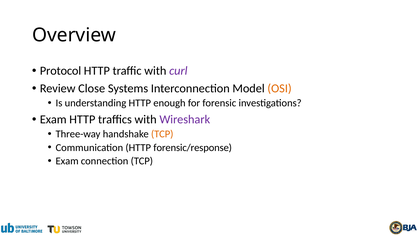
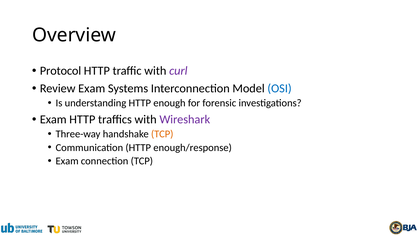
Review Close: Close -> Exam
OSI colour: orange -> blue
forensic/response: forensic/response -> enough/response
